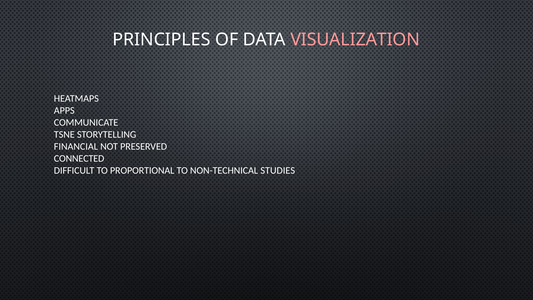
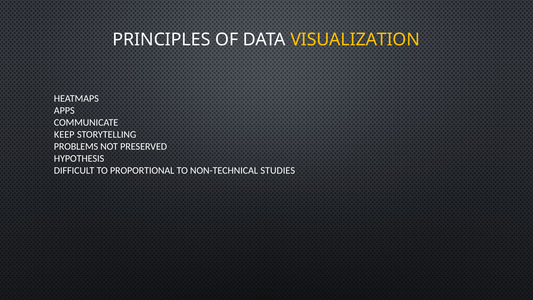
VISUALIZATION colour: pink -> yellow
TSNE: TSNE -> KEEP
FINANCIAL: FINANCIAL -> PROBLEMS
CONNECTED: CONNECTED -> HYPOTHESIS
